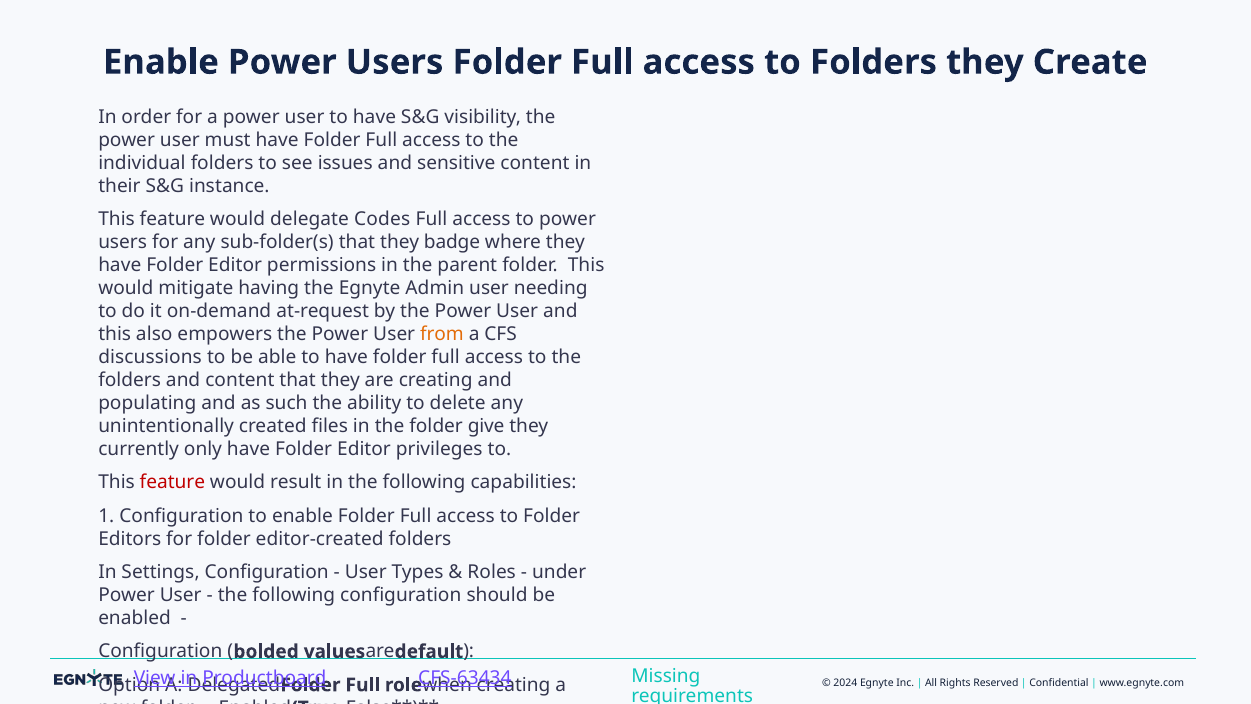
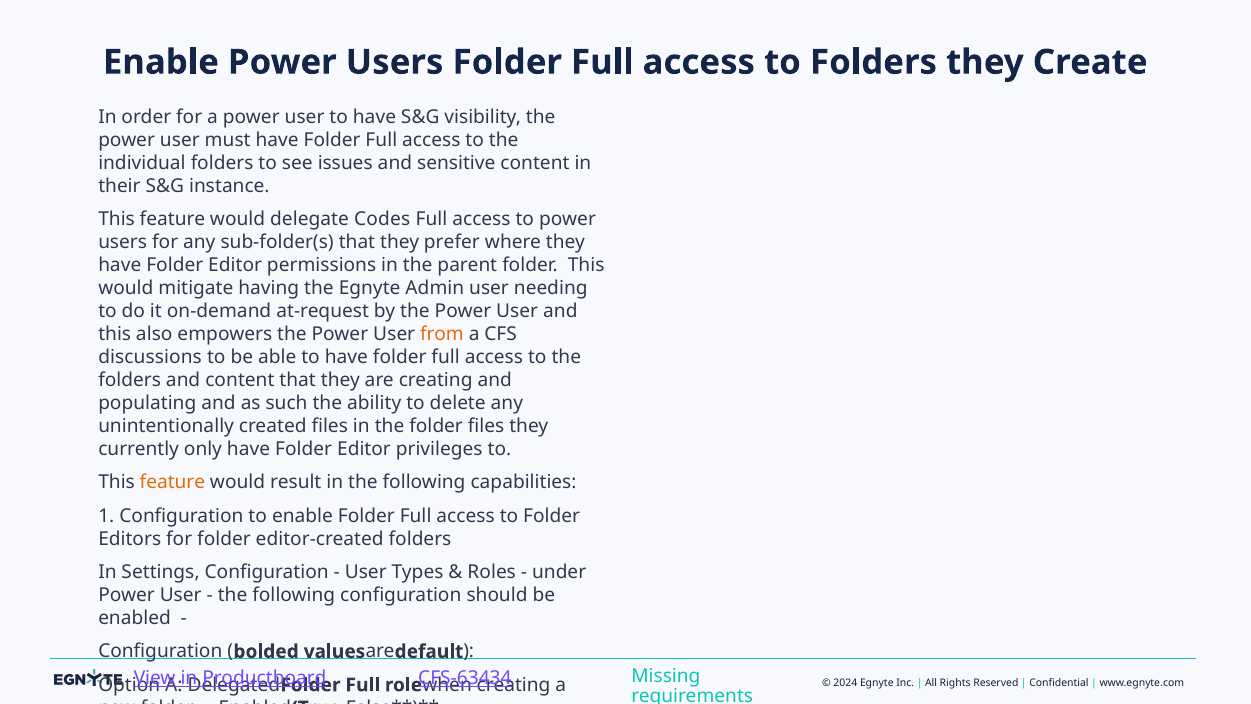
badge: badge -> prefer
folder give: give -> files
feature at (172, 482) colour: red -> orange
